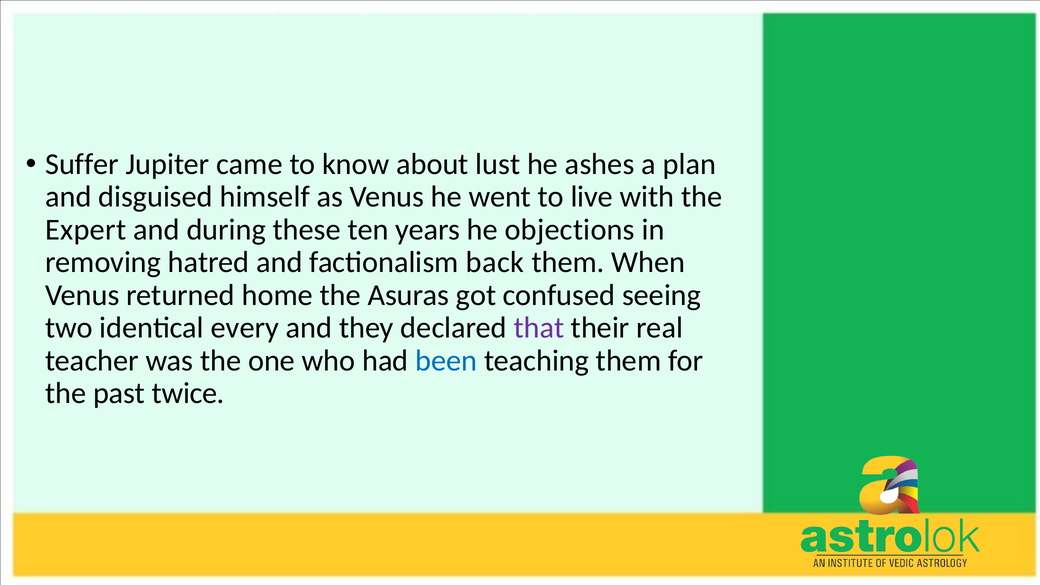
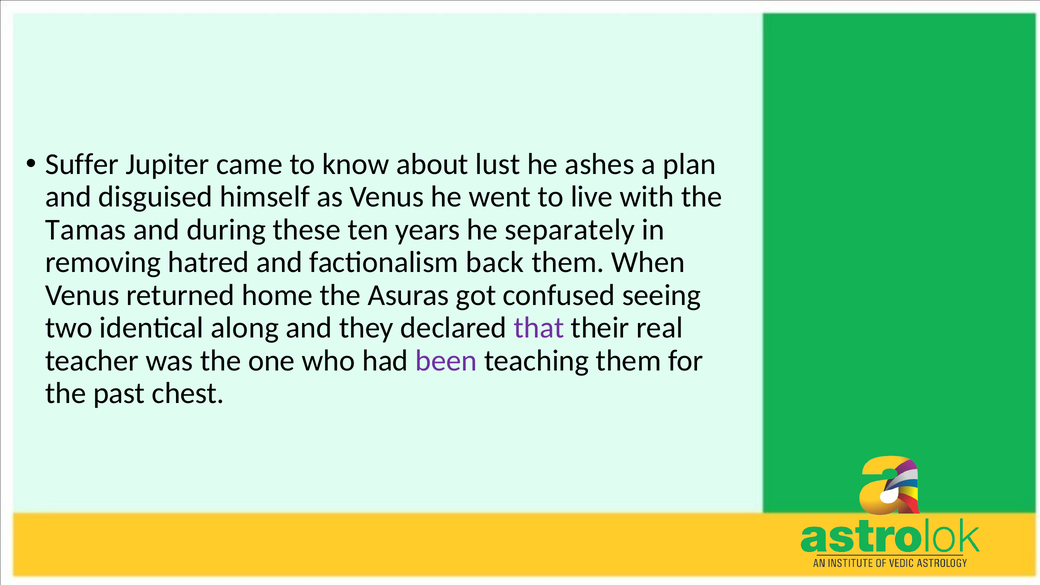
Expert: Expert -> Tamas
objections: objections -> separately
every: every -> along
been colour: blue -> purple
twice: twice -> chest
